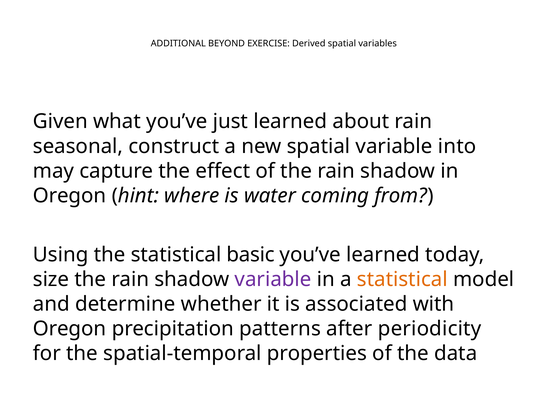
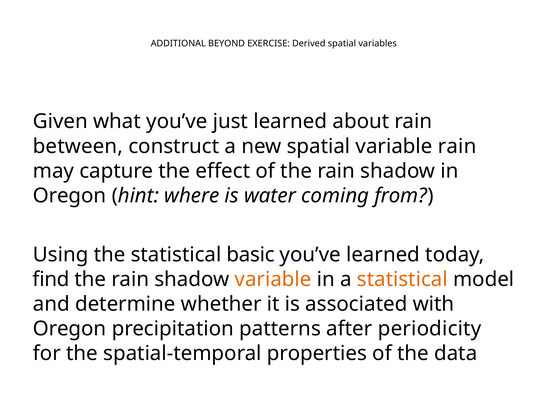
seasonal: seasonal -> between
variable into: into -> rain
size: size -> find
variable at (273, 279) colour: purple -> orange
